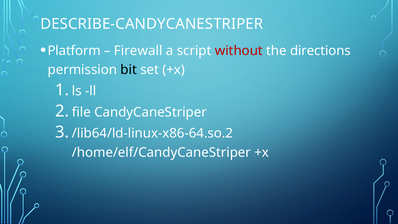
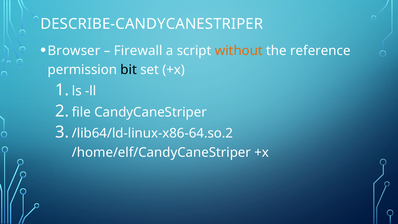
Platform: Platform -> Browser
without colour: red -> orange
directions: directions -> reference
